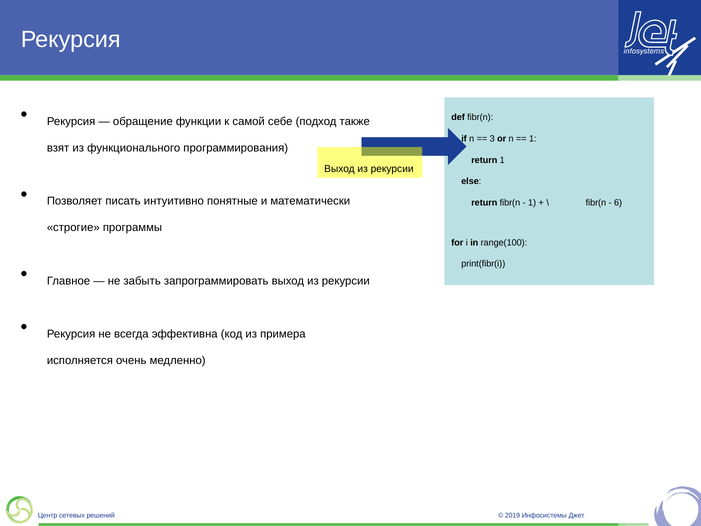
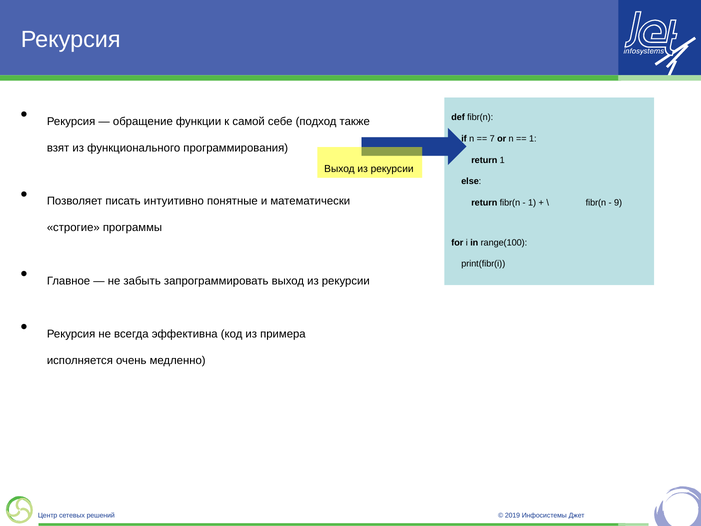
3: 3 -> 7
6: 6 -> 9
